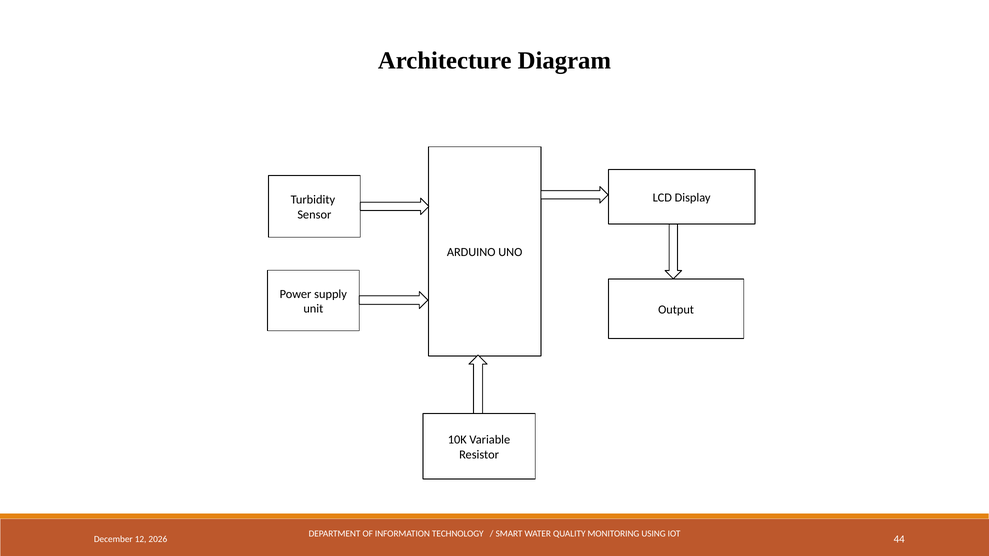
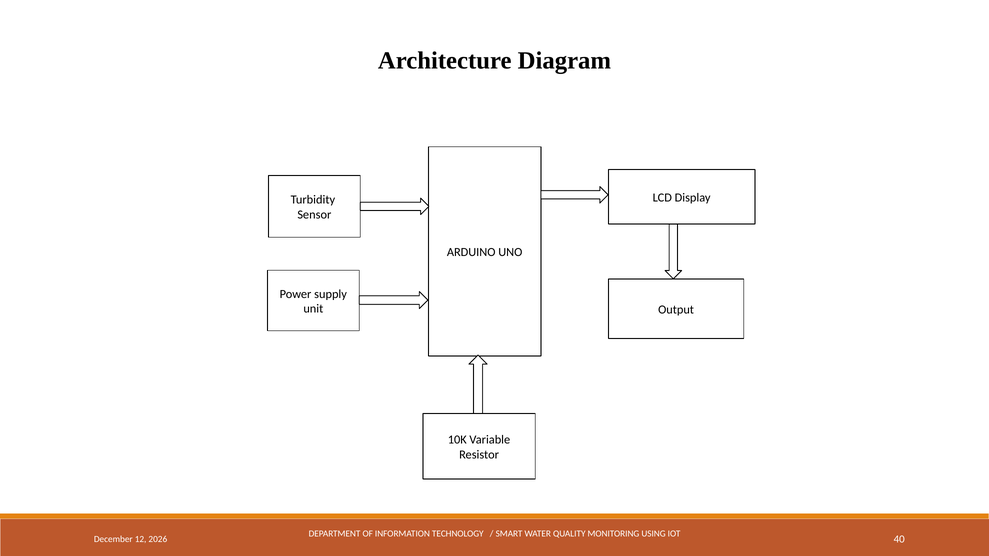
44: 44 -> 40
